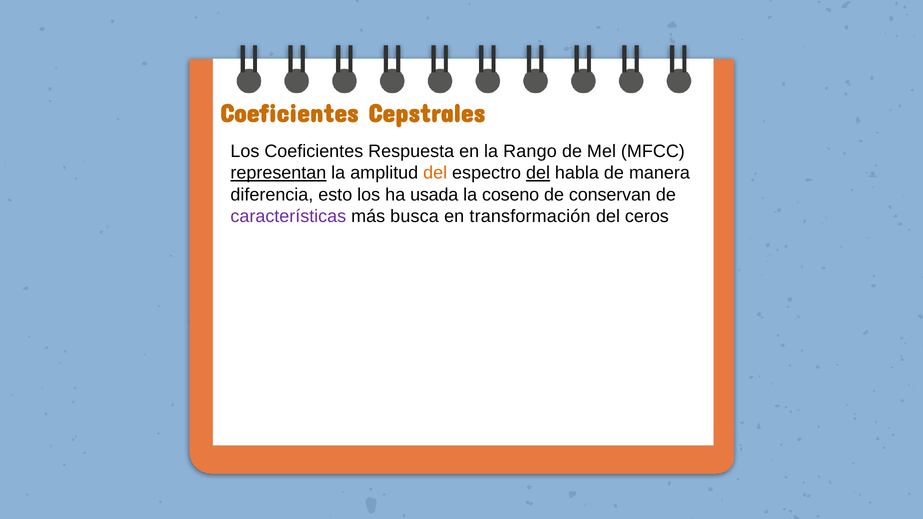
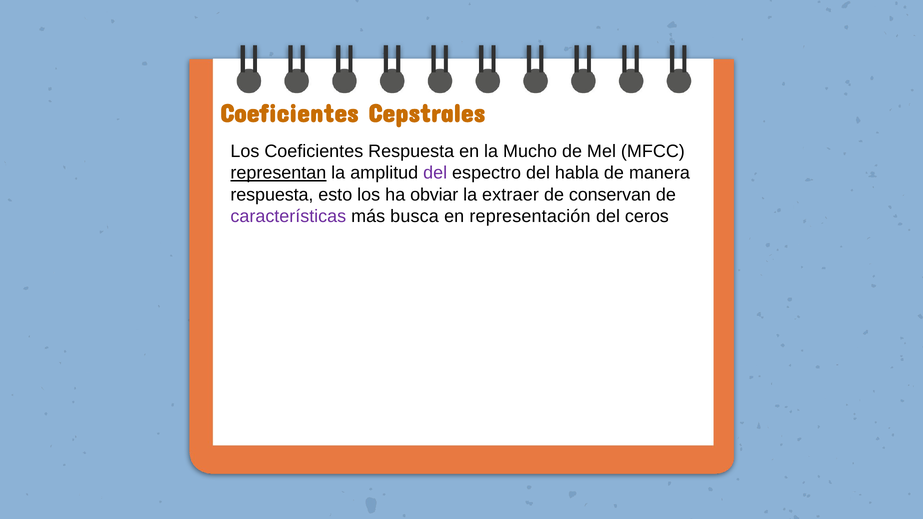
Rango: Rango -> Mucho
del at (435, 173) colour: orange -> purple
del at (538, 173) underline: present -> none
diferencia at (272, 195): diferencia -> respuesta
usada: usada -> obviar
coseno: coseno -> extraer
transformación: transformación -> representación
